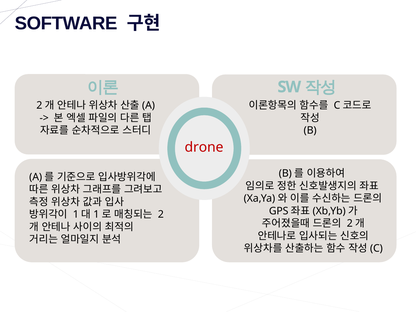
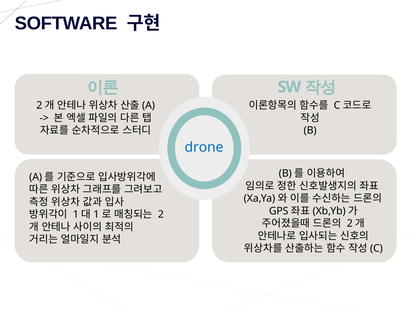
drone colour: red -> blue
